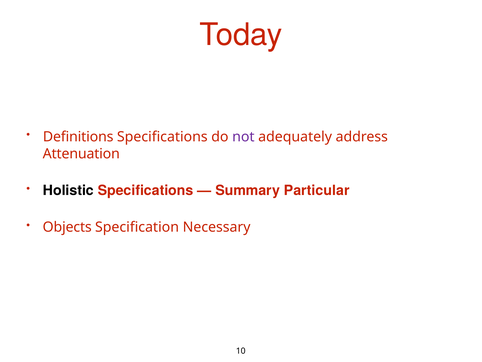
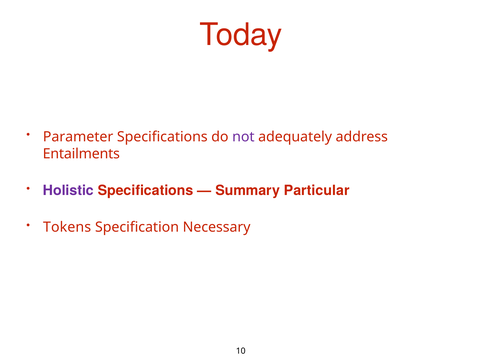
Definitions: Definitions -> Parameter
Attenuation: Attenuation -> Entailments
Holistic colour: black -> purple
Objects: Objects -> Tokens
